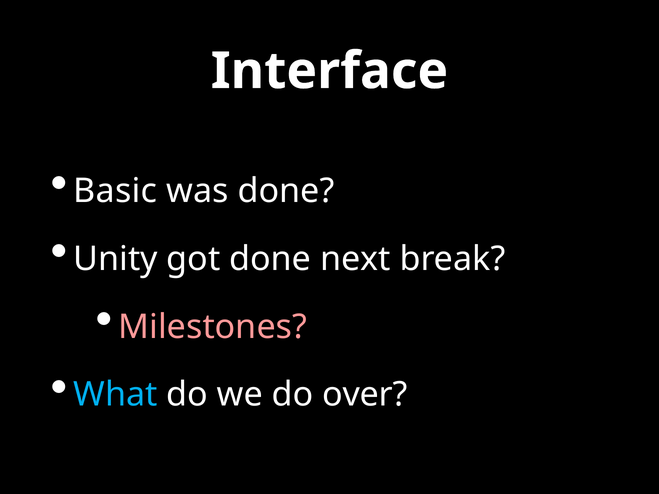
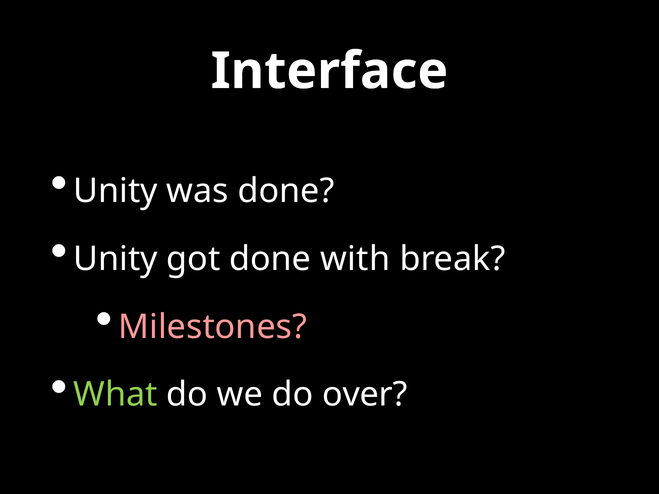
Basic at (115, 191): Basic -> Unity
next: next -> with
What colour: light blue -> light green
